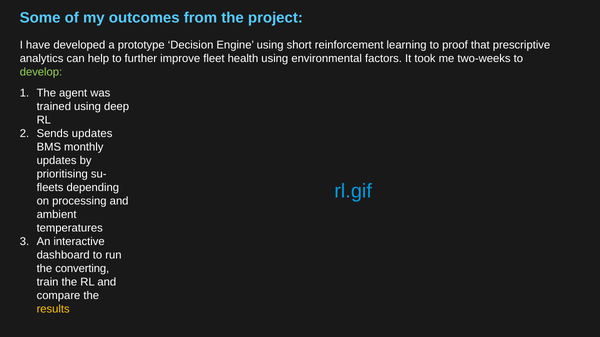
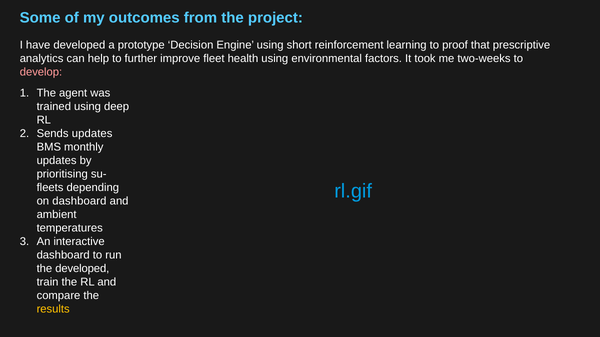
develop colour: light green -> pink
on processing: processing -> dashboard
the converting: converting -> developed
